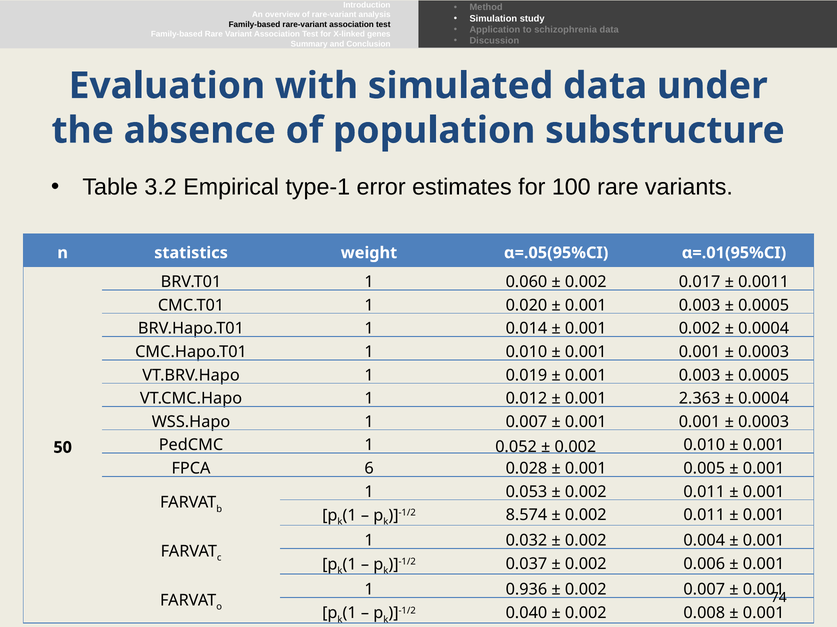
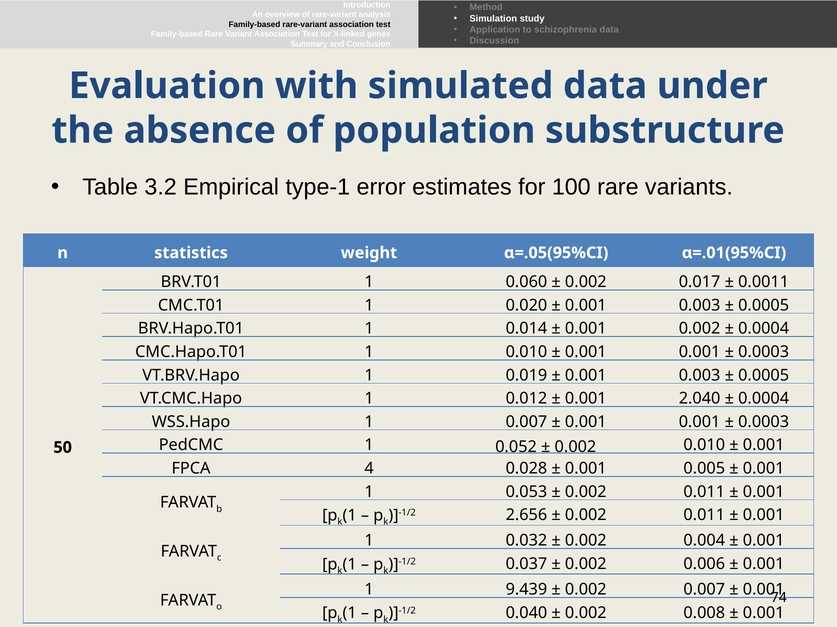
2.363: 2.363 -> 2.040
6: 6 -> 4
8.574: 8.574 -> 2.656
0.936: 0.936 -> 9.439
